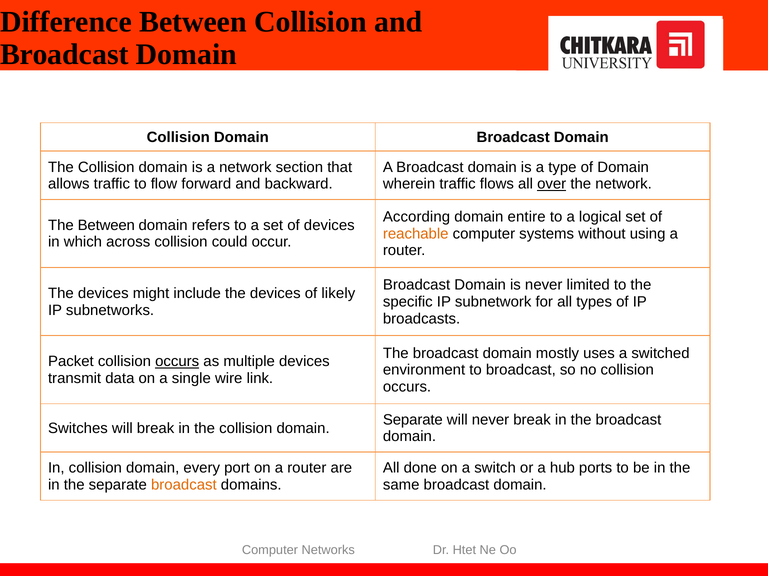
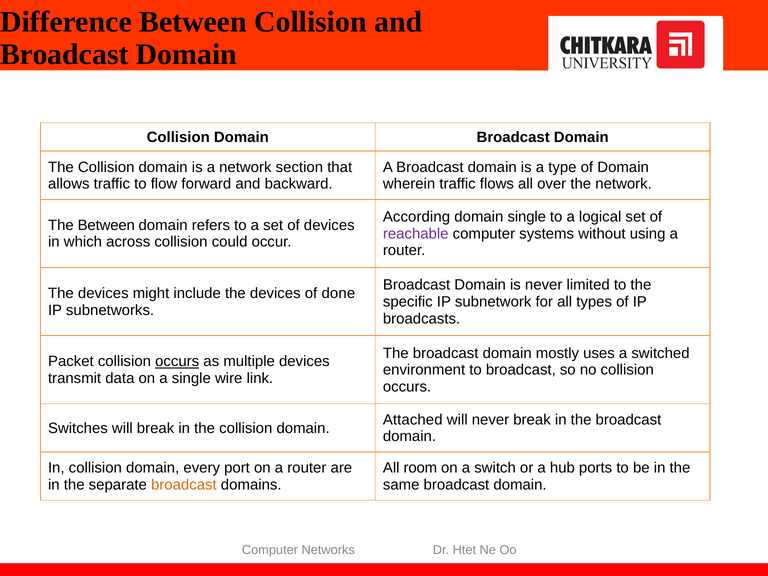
over underline: present -> none
domain entire: entire -> single
reachable colour: orange -> purple
likely: likely -> done
Separate at (413, 420): Separate -> Attached
done: done -> room
